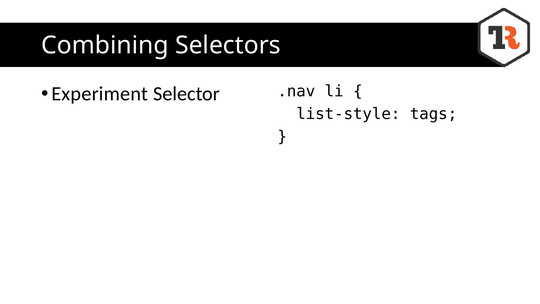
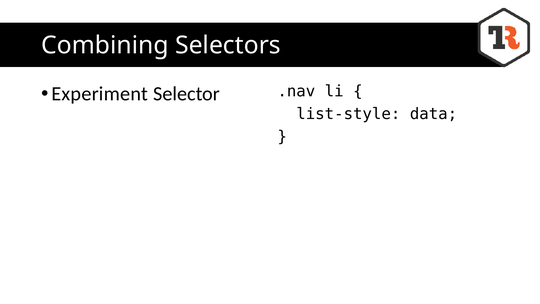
tags: tags -> data
